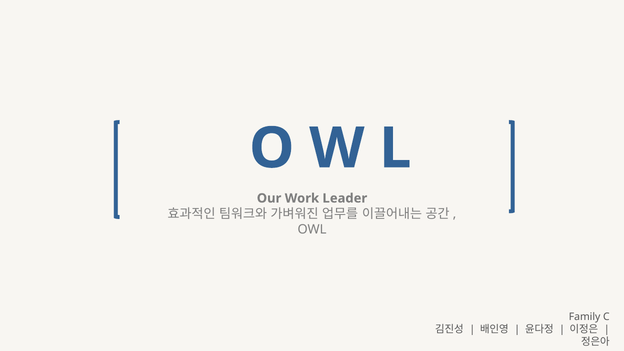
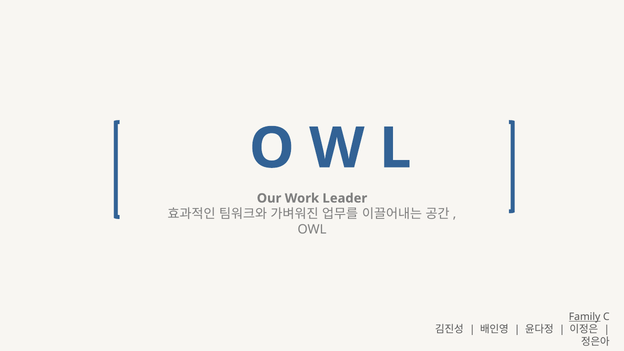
Family underline: none -> present
